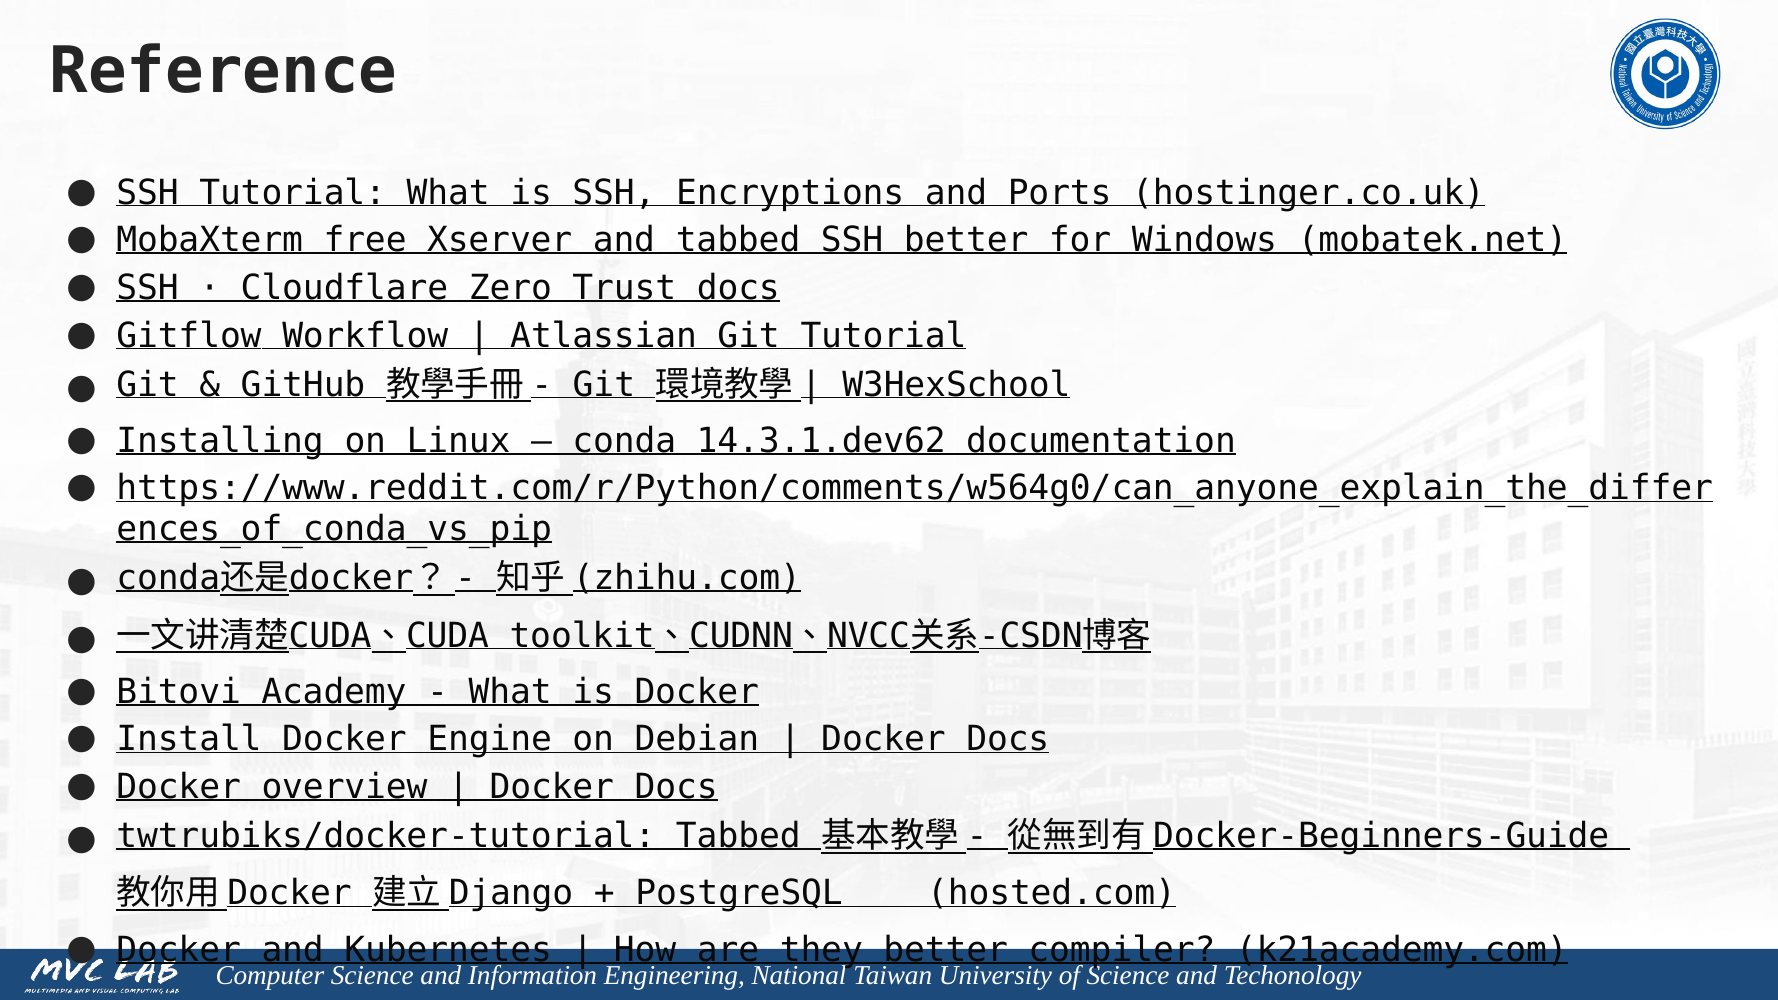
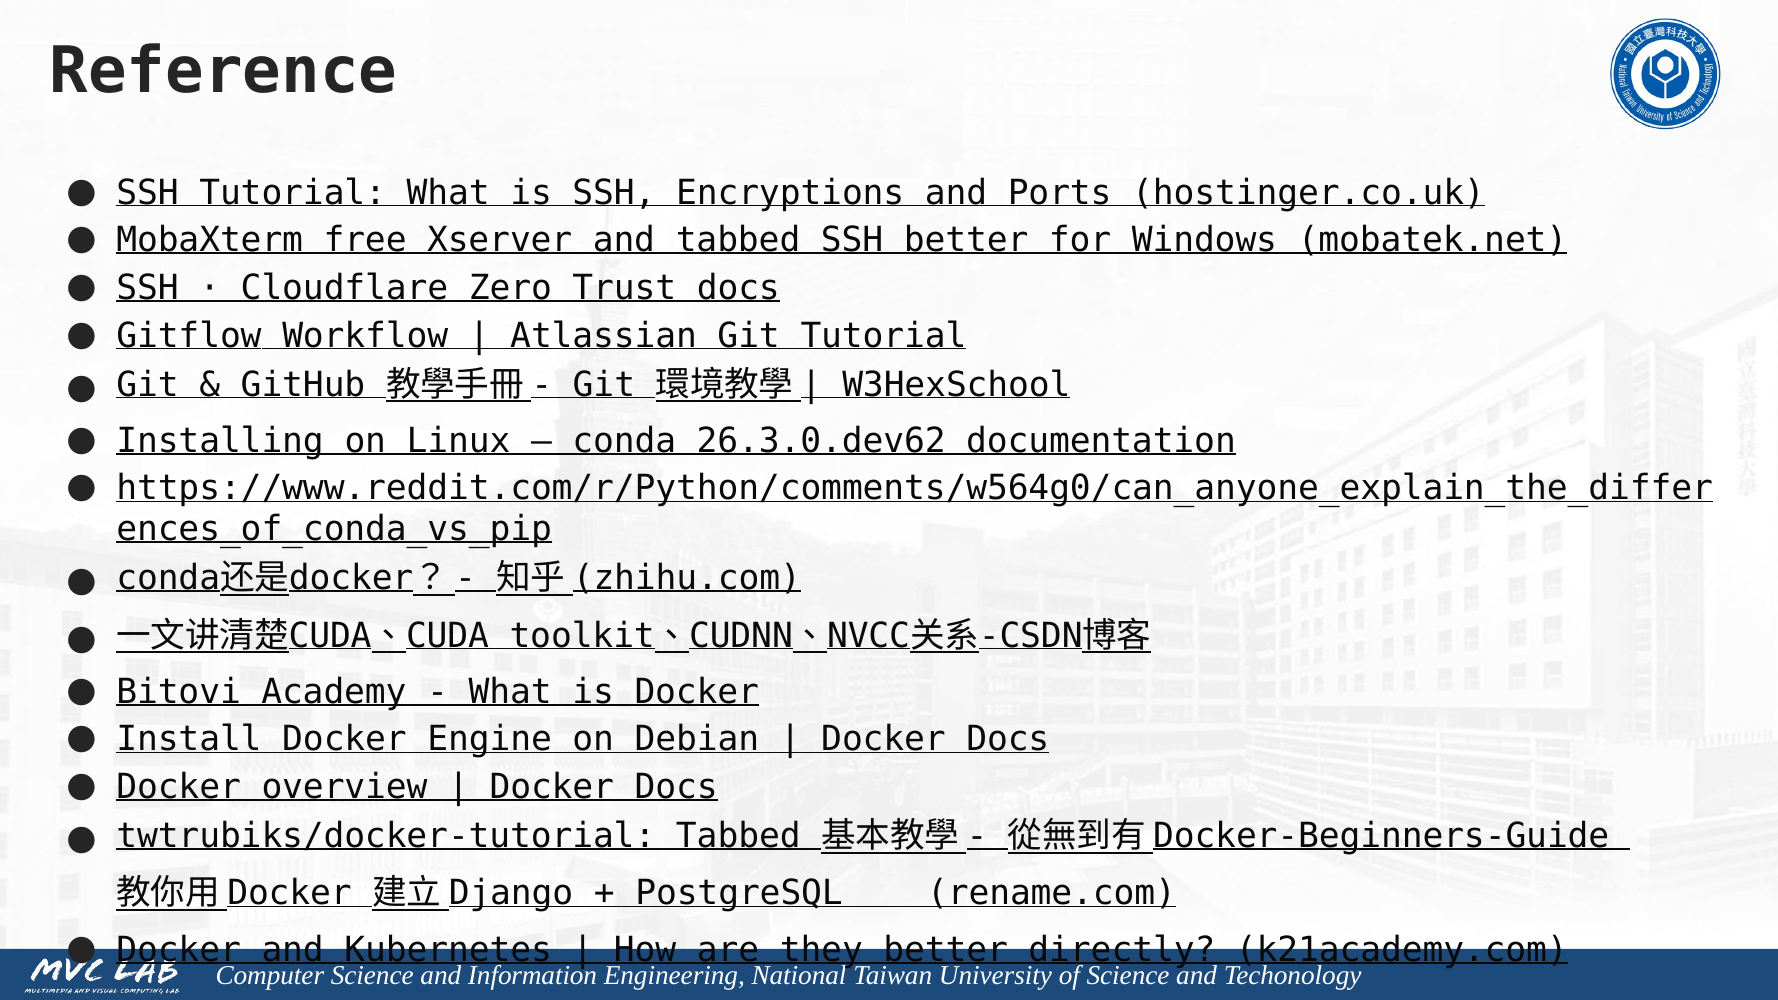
14.3.1.dev62: 14.3.1.dev62 -> 26.3.0.dev62
hosted.com: hosted.com -> rename.com
compiler: compiler -> directly
